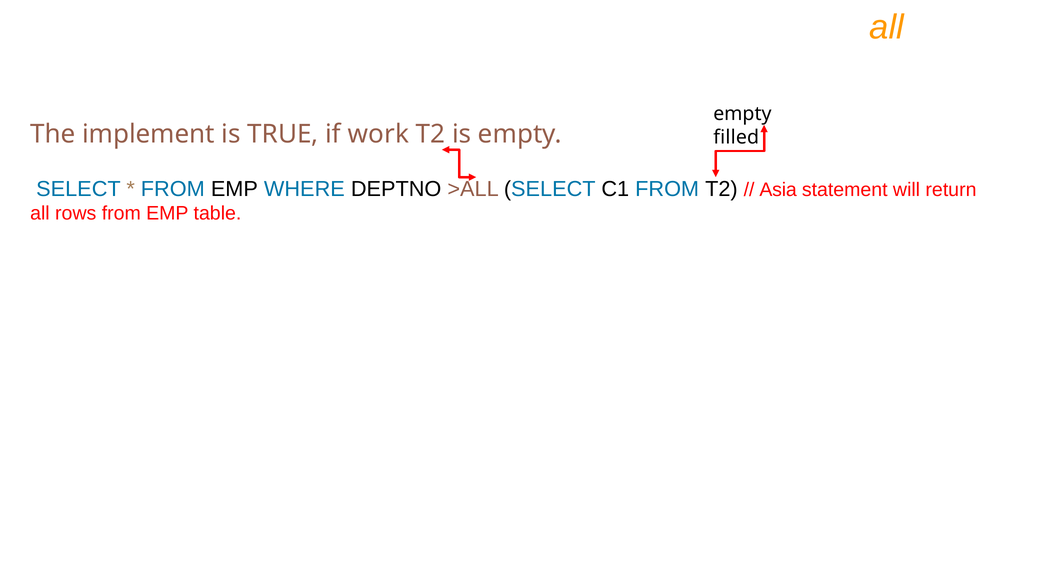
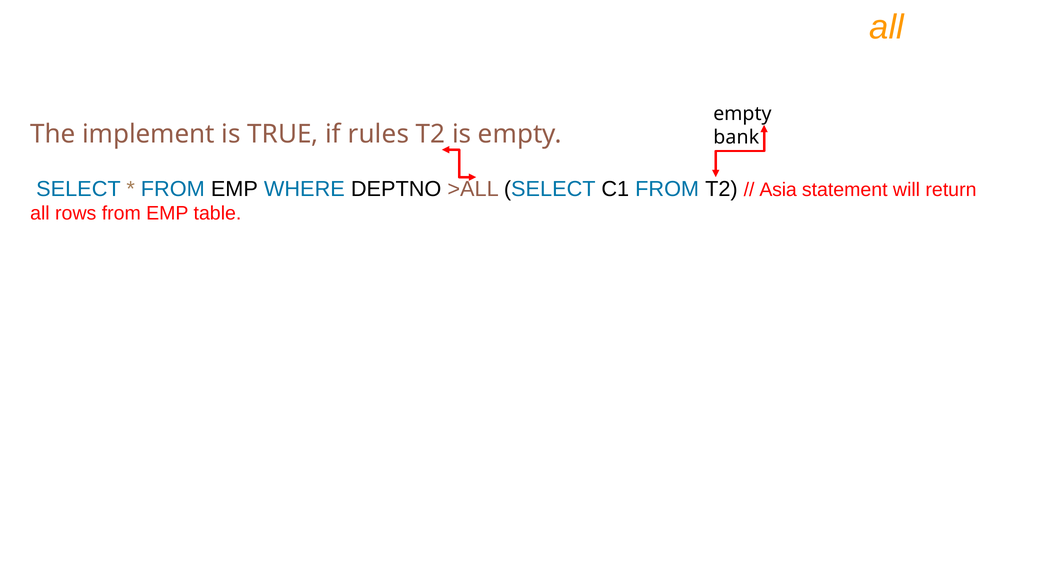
work: work -> rules
filled: filled -> bank
